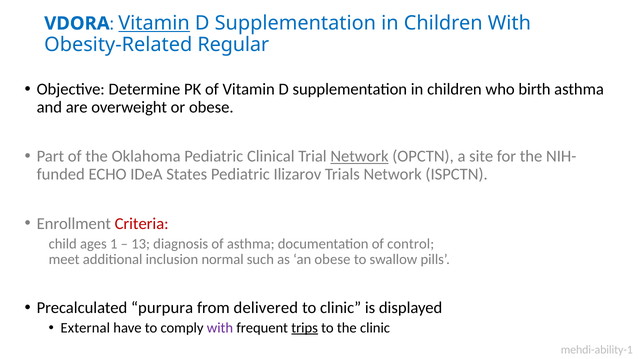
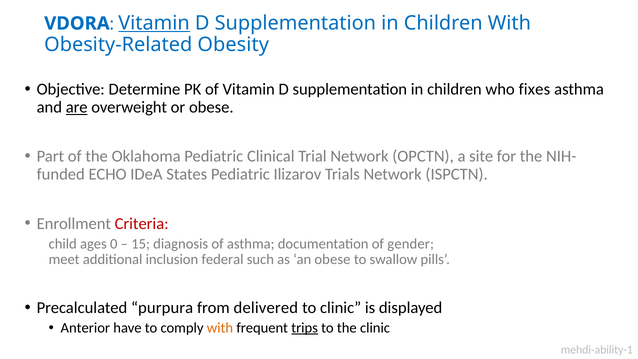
Regular: Regular -> Obesity
birth: birth -> fixes
are underline: none -> present
Network at (360, 156) underline: present -> none
1: 1 -> 0
13: 13 -> 15
control: control -> gender
normal: normal -> federal
External: External -> Anterior
with at (220, 328) colour: purple -> orange
